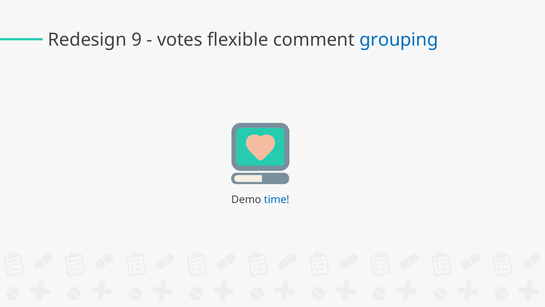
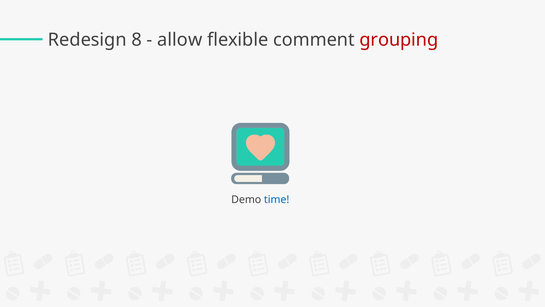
9: 9 -> 8
votes: votes -> allow
grouping colour: blue -> red
